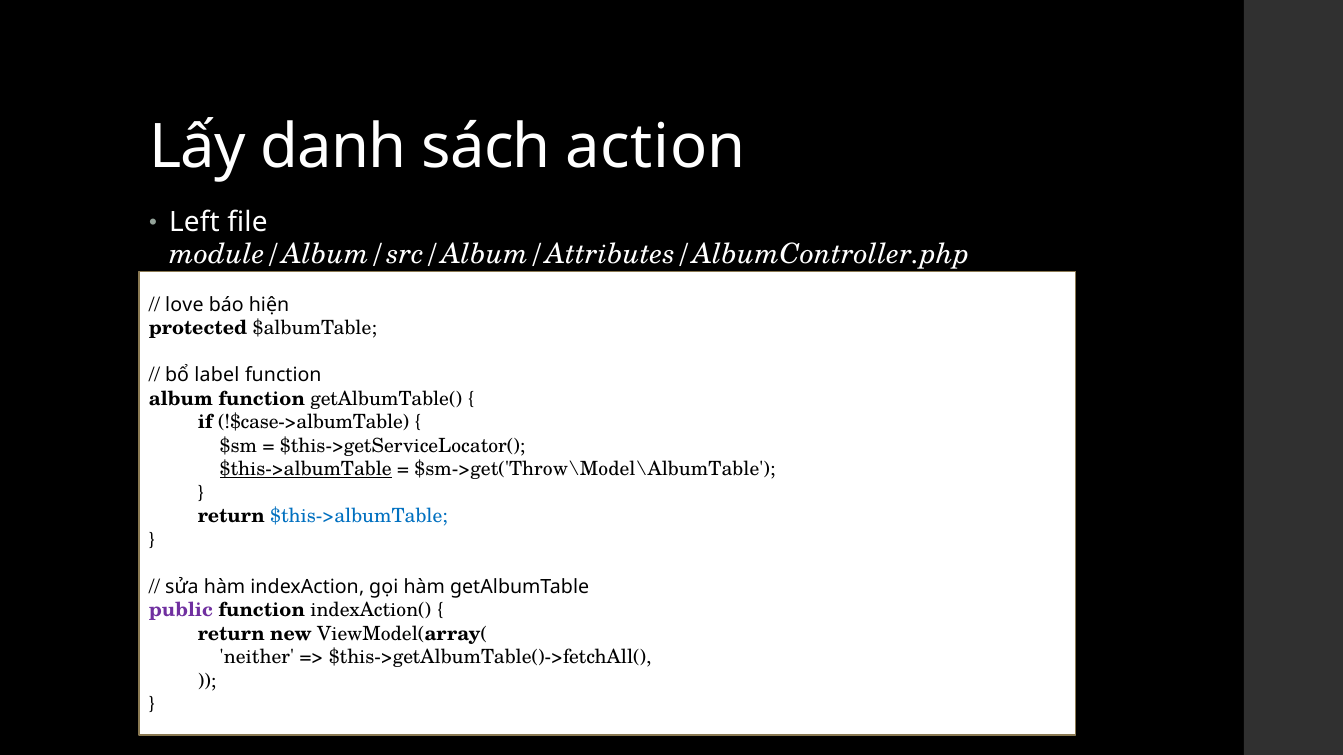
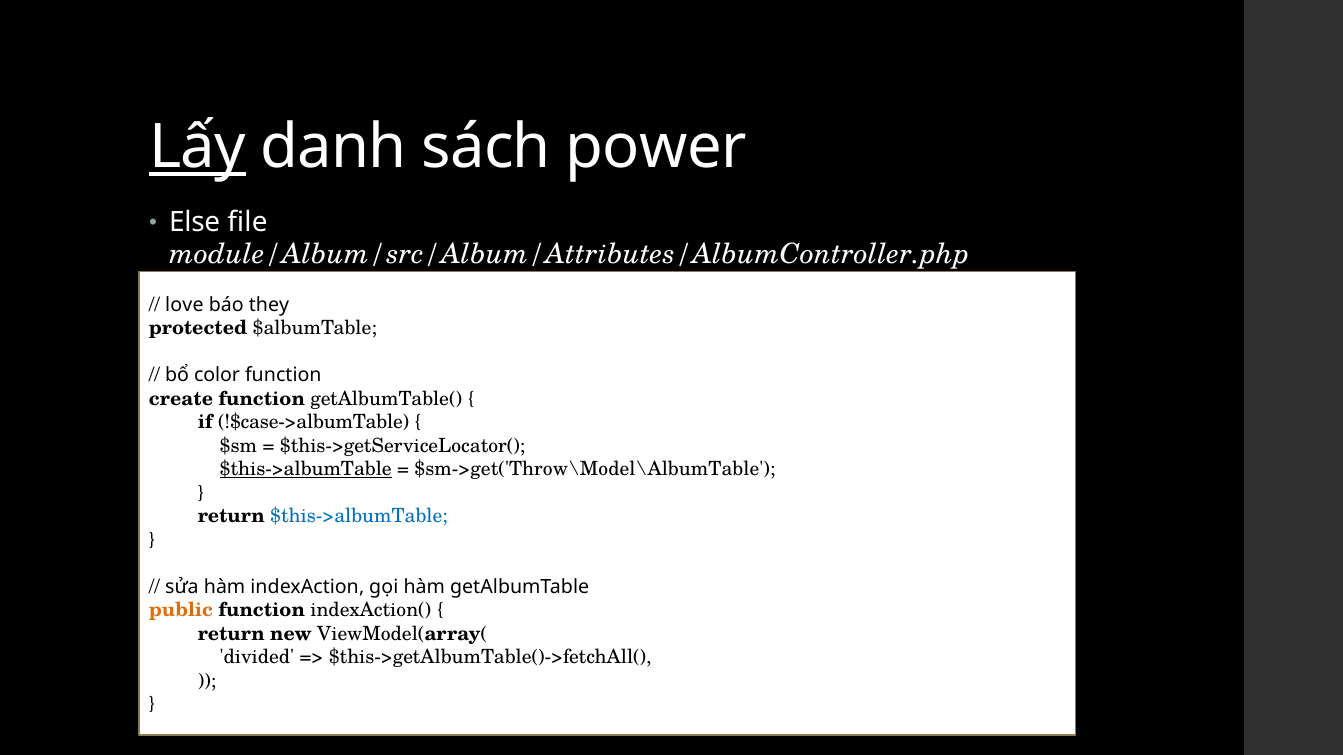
Lấy underline: none -> present
action: action -> power
Left: Left -> Else
hiện: hiện -> they
label: label -> color
album: album -> create
public colour: purple -> orange
neither: neither -> divided
